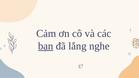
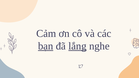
lắng underline: none -> present
